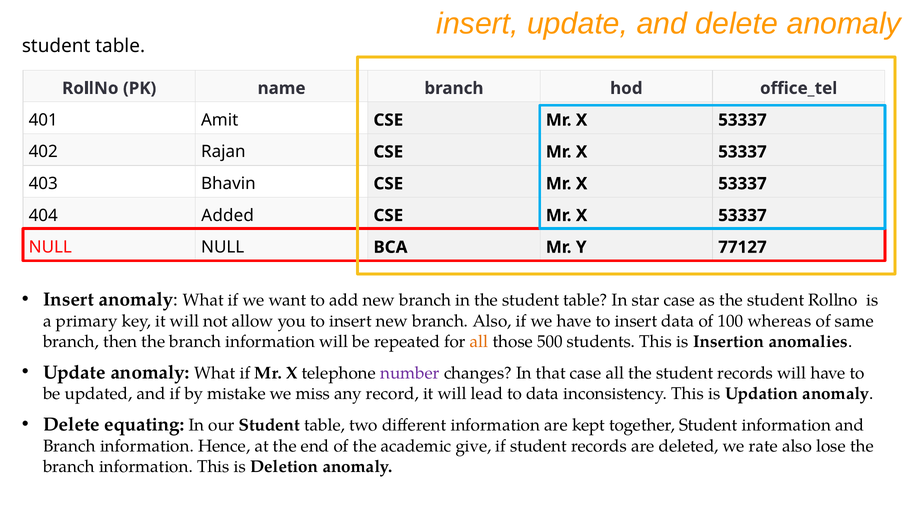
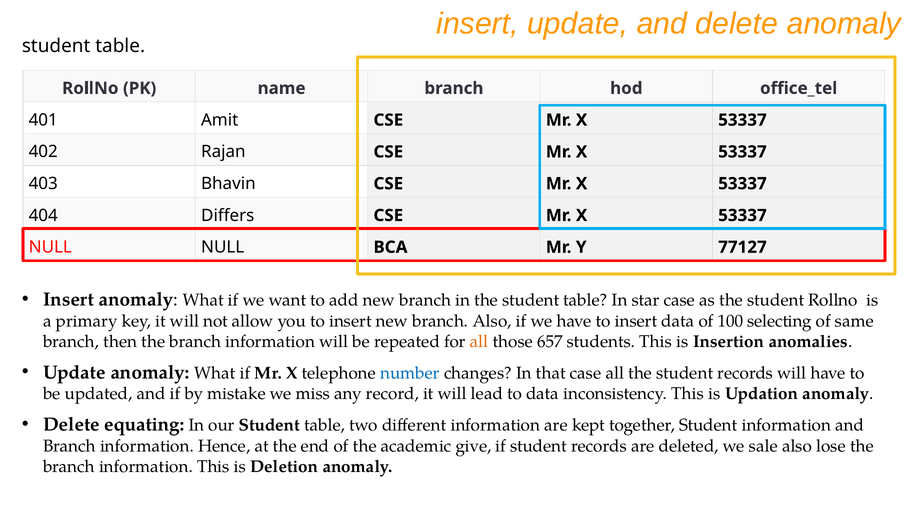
Added: Added -> Differs
whereas: whereas -> selecting
500: 500 -> 657
number colour: purple -> blue
rate: rate -> sale
